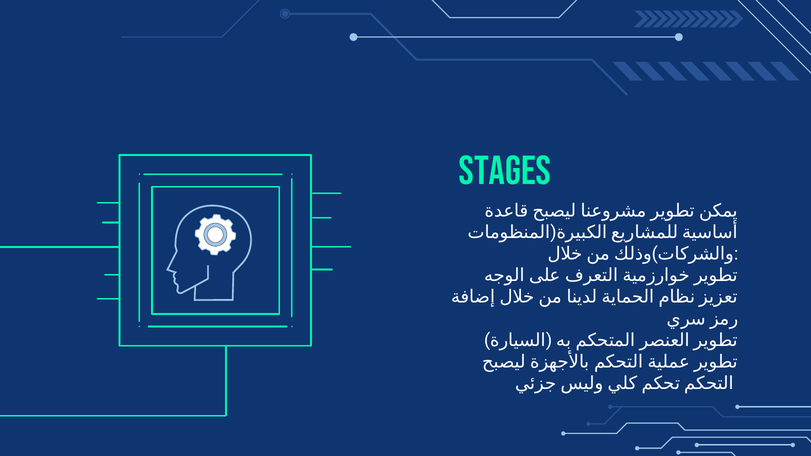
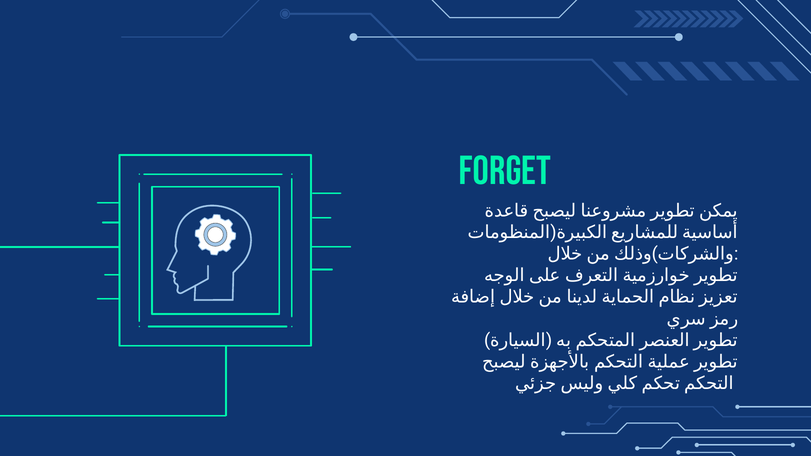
STAGES: STAGES -> FORGET
